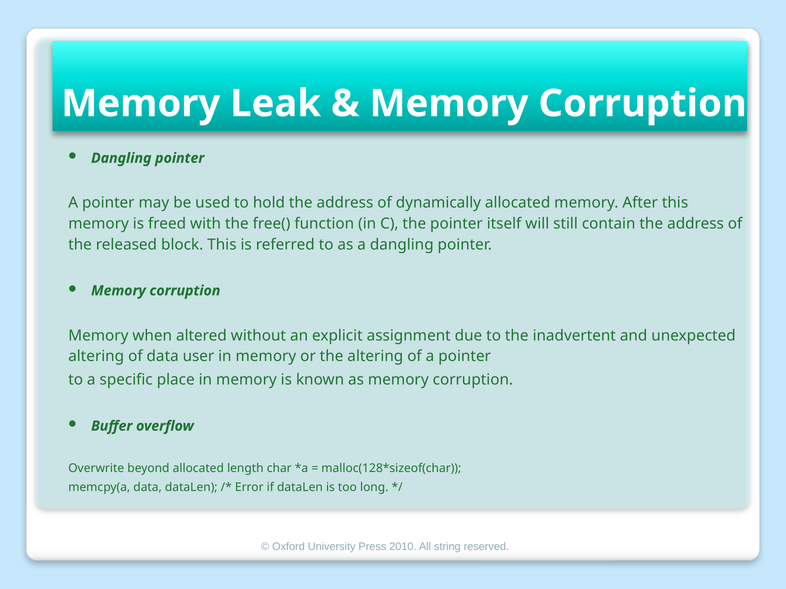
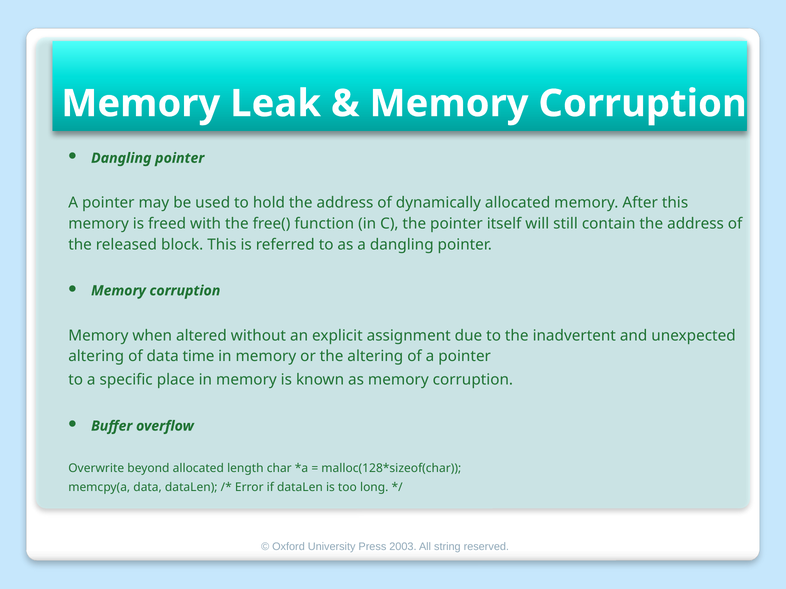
user: user -> time
2010: 2010 -> 2003
